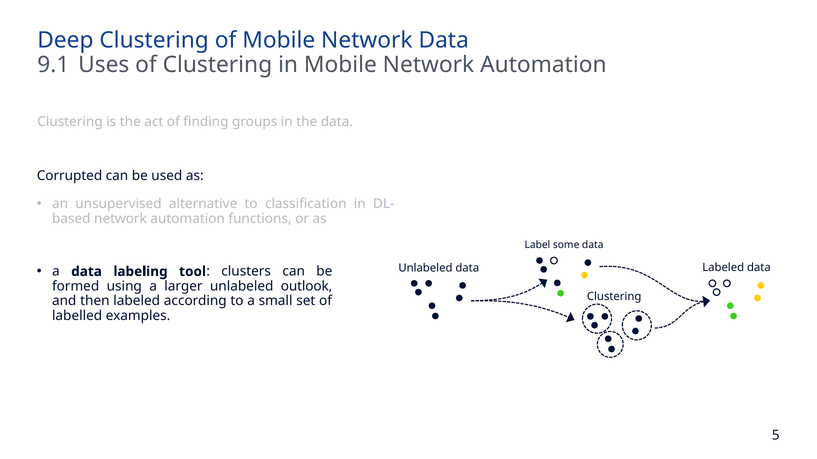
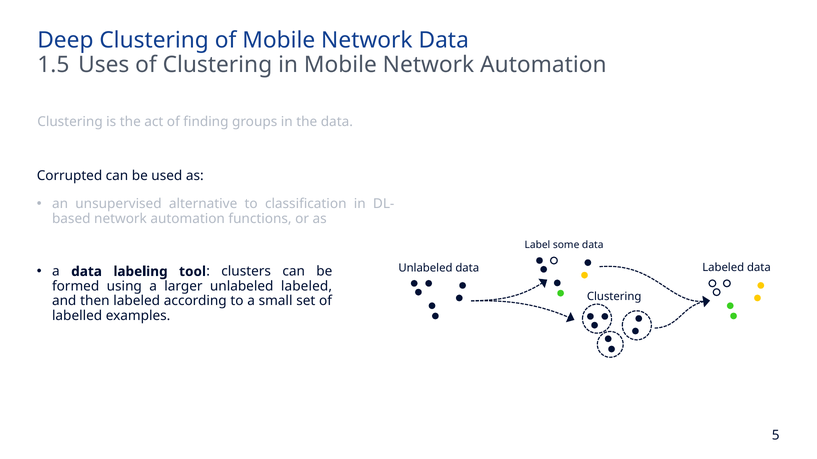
9.1: 9.1 -> 1.5
unlabeled outlook: outlook -> labeled
